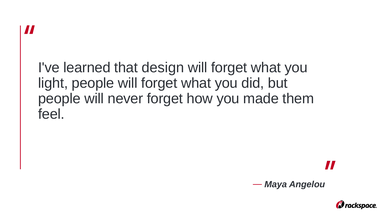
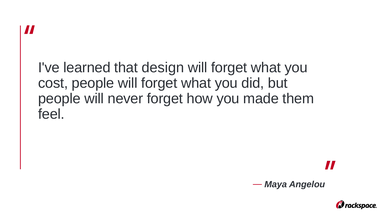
light: light -> cost
